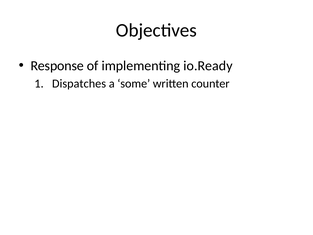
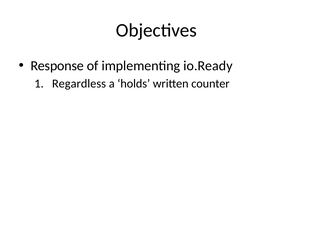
Dispatches: Dispatches -> Regardless
some: some -> holds
